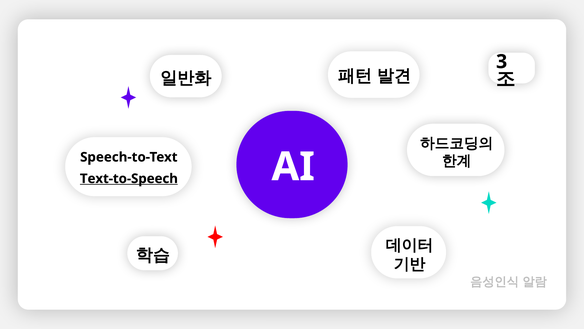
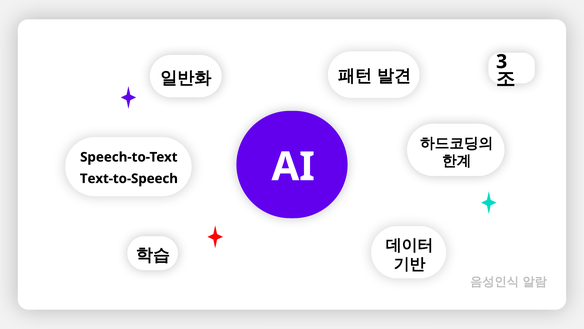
Text-to-Speech underline: present -> none
